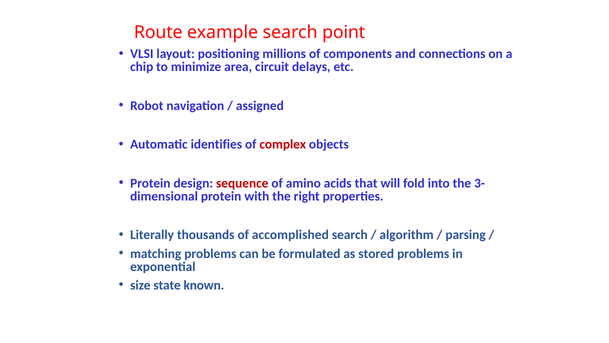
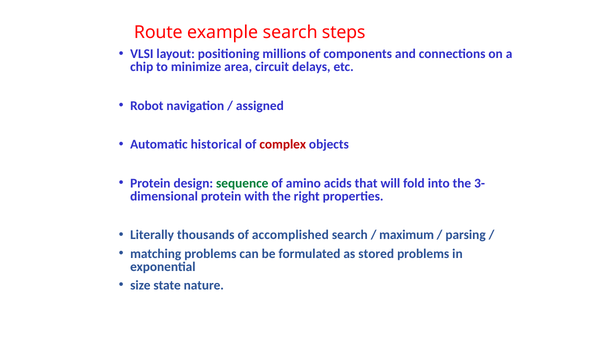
point: point -> steps
identifies: identifies -> historical
sequence colour: red -> green
algorithm: algorithm -> maximum
known: known -> nature
